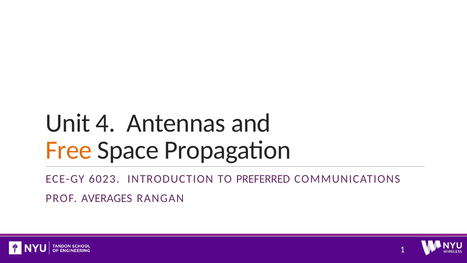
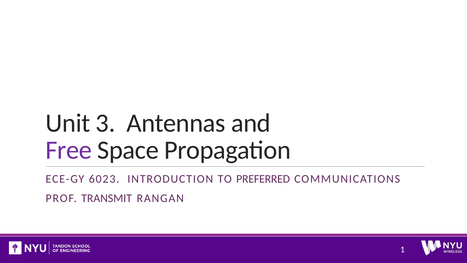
4: 4 -> 3
Free colour: orange -> purple
AVERAGES: AVERAGES -> TRANSMIT
